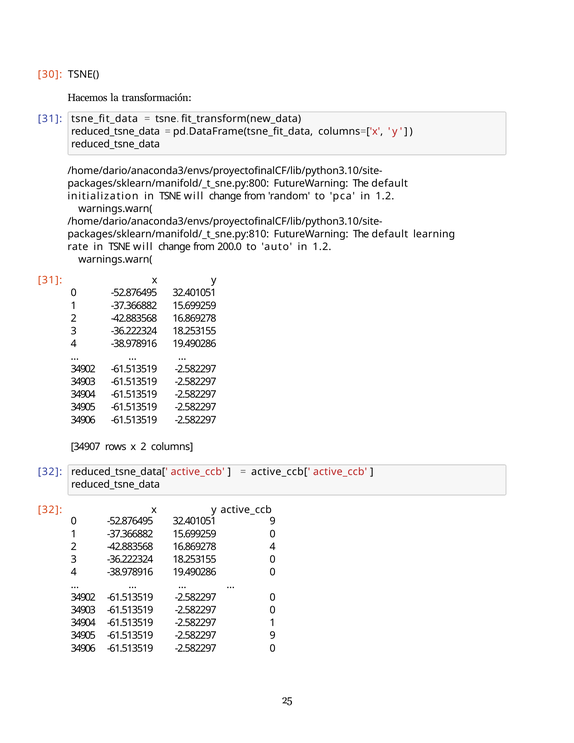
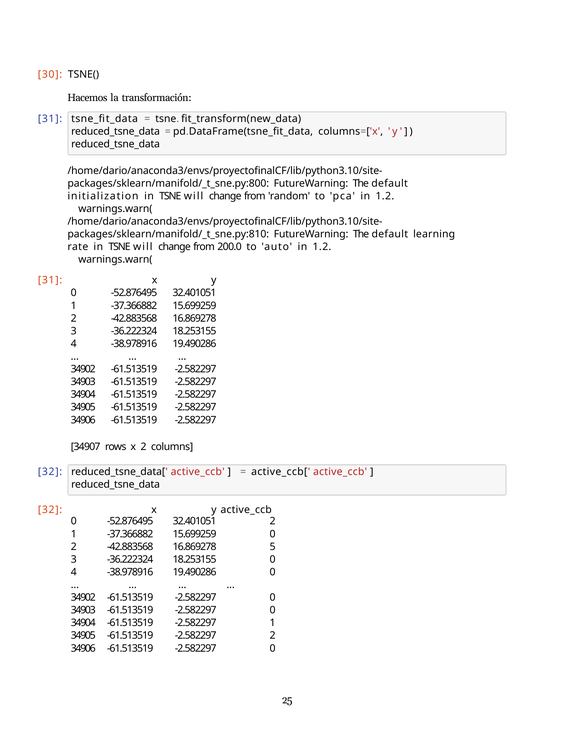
32.401051 9: 9 -> 2
16.869278 4: 4 -> 5
-2.582297 9: 9 -> 2
